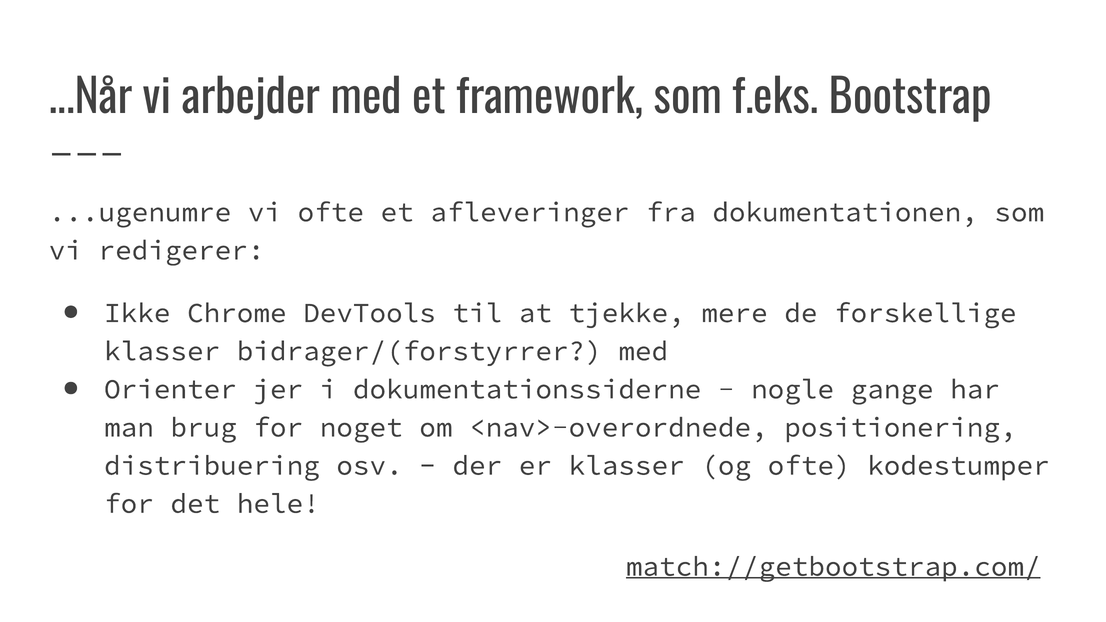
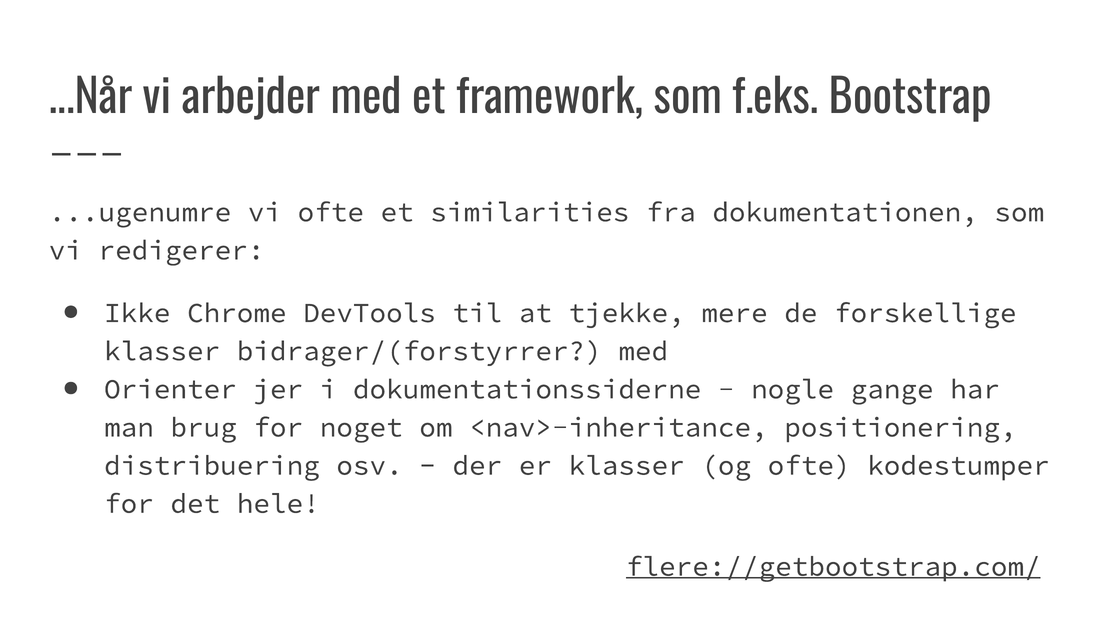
afleveringer: afleveringer -> similarities
<nav>-overordnede: <nav>-overordnede -> <nav>-inheritance
match://getbootstrap.com/: match://getbootstrap.com/ -> flere://getbootstrap.com/
